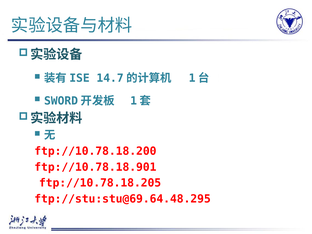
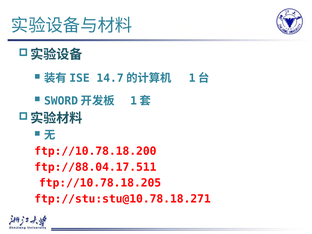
ftp://10.78.18.901: ftp://10.78.18.901 -> ftp://88.04.17.511
ftp://stu:stu@69.64.48.295: ftp://stu:stu@69.64.48.295 -> ftp://stu:stu@10.78.18.271
